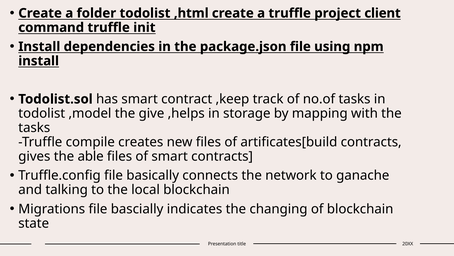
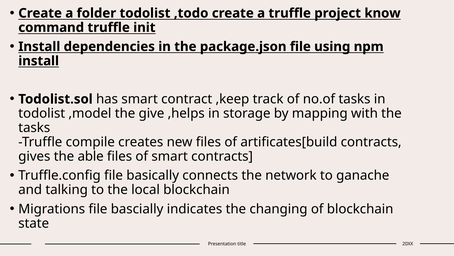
,html: ,html -> ,todo
client: client -> know
